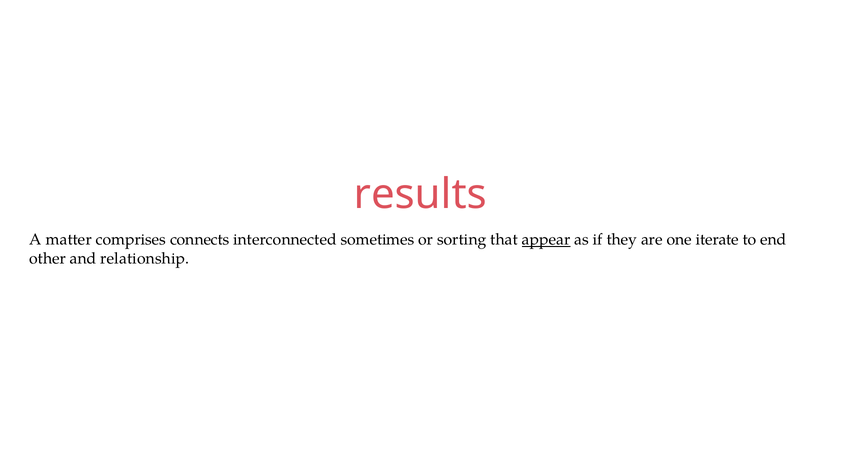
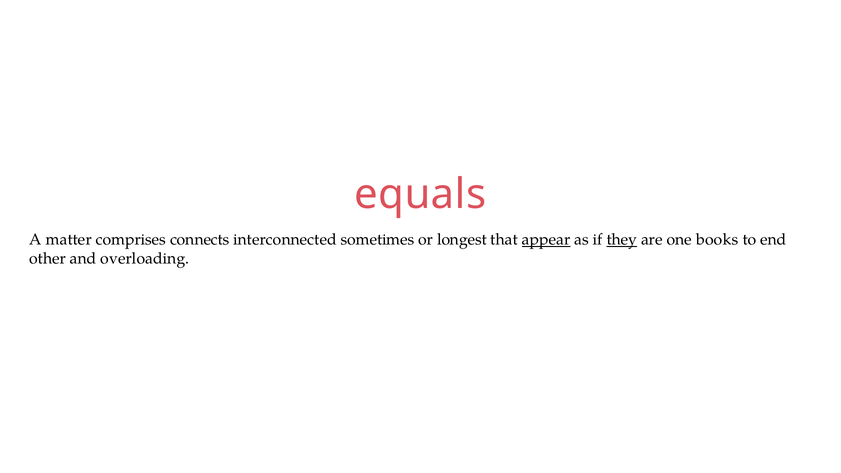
results: results -> equals
sorting: sorting -> longest
they underline: none -> present
iterate: iterate -> books
relationship: relationship -> overloading
